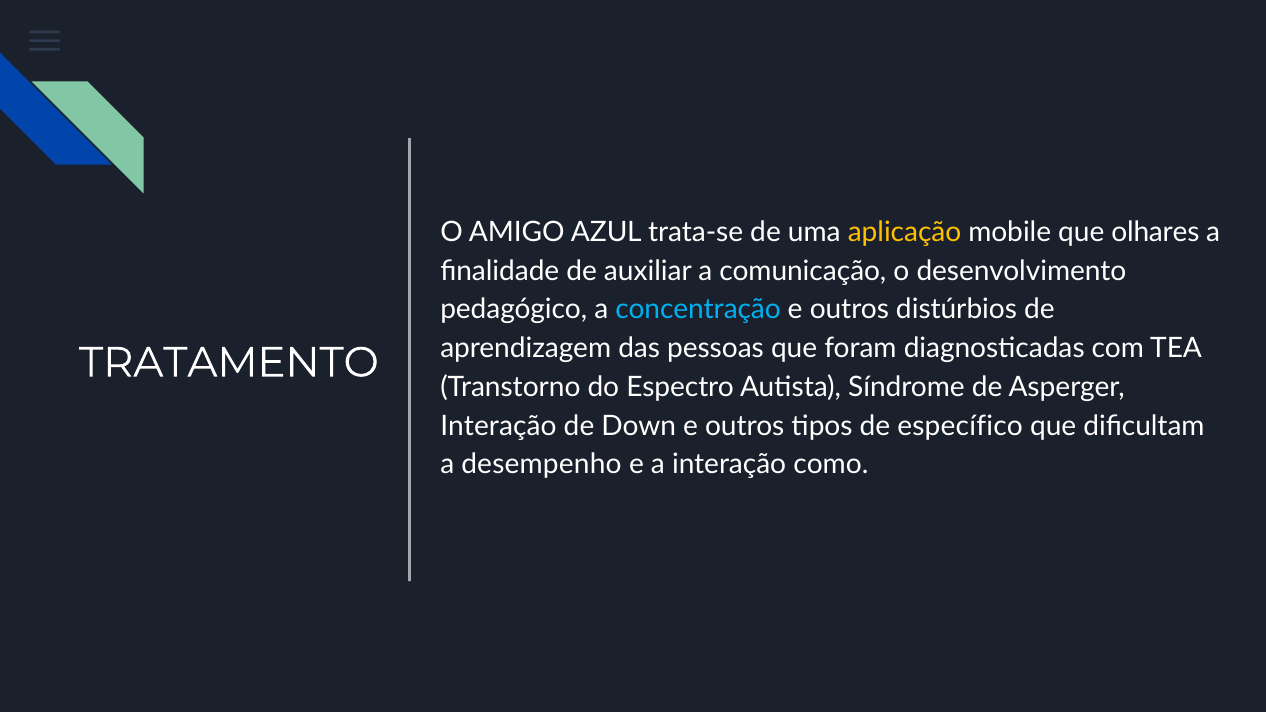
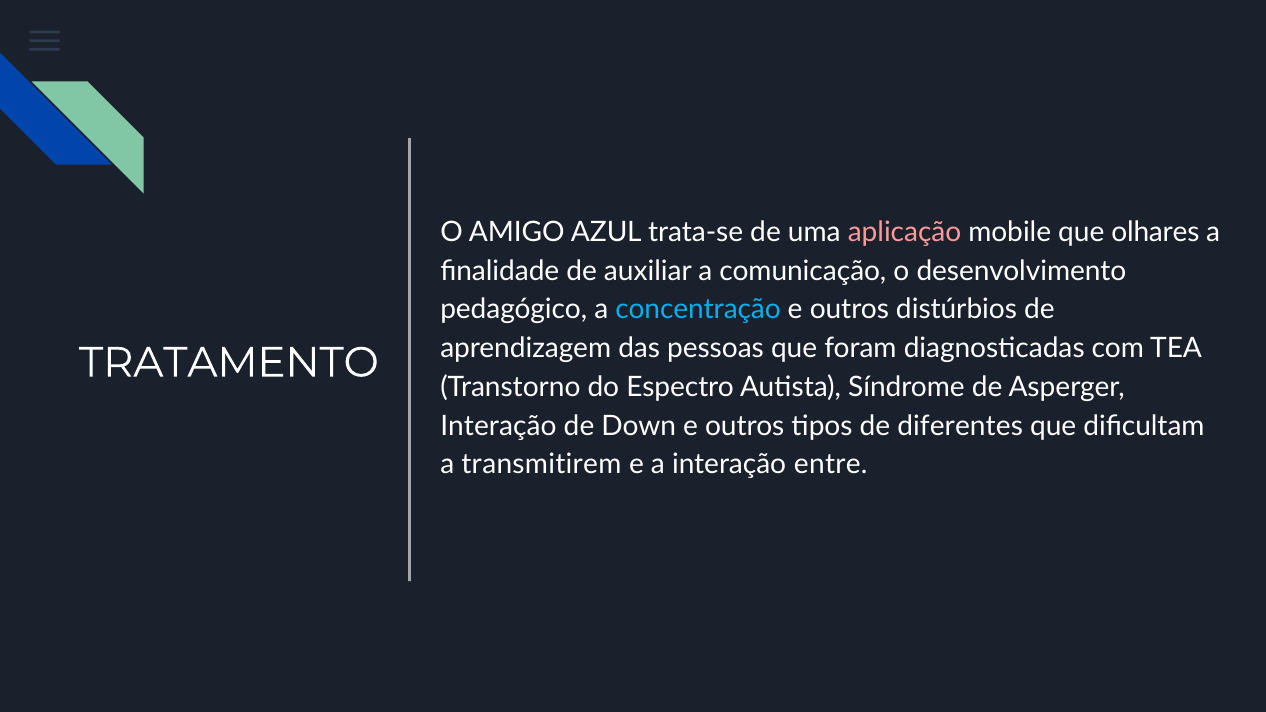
aplicação colour: yellow -> pink
específico: específico -> diferentes
desempenho: desempenho -> transmitirem
como: como -> entre
